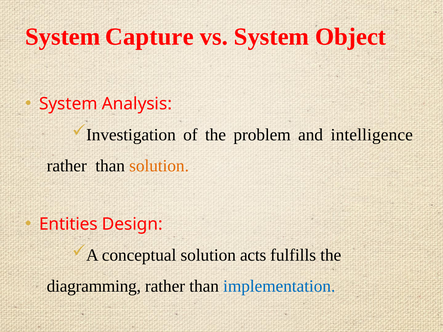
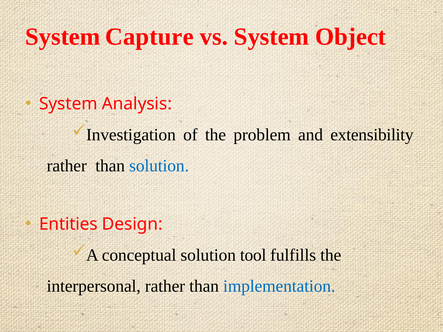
intelligence: intelligence -> extensibility
solution at (159, 166) colour: orange -> blue
acts: acts -> tool
diagramming: diagramming -> interpersonal
